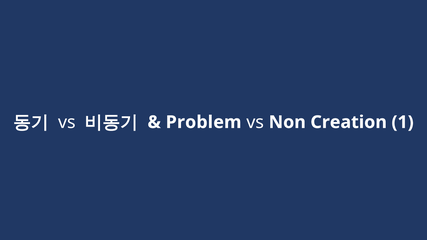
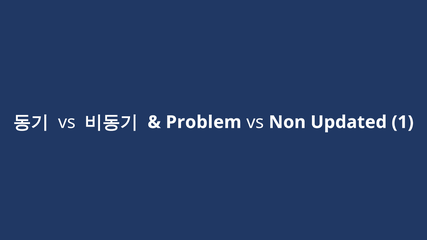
Creation: Creation -> Updated
